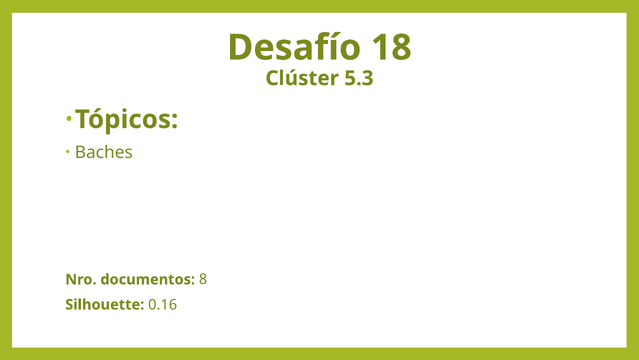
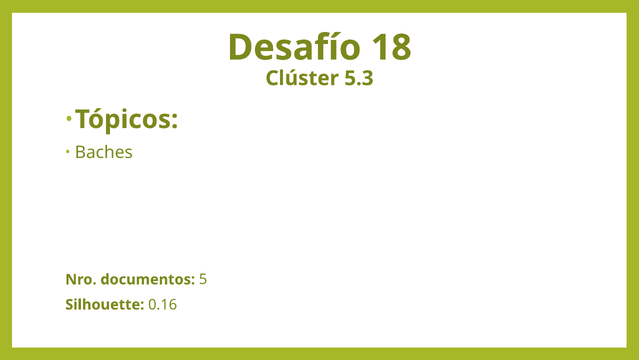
8: 8 -> 5
